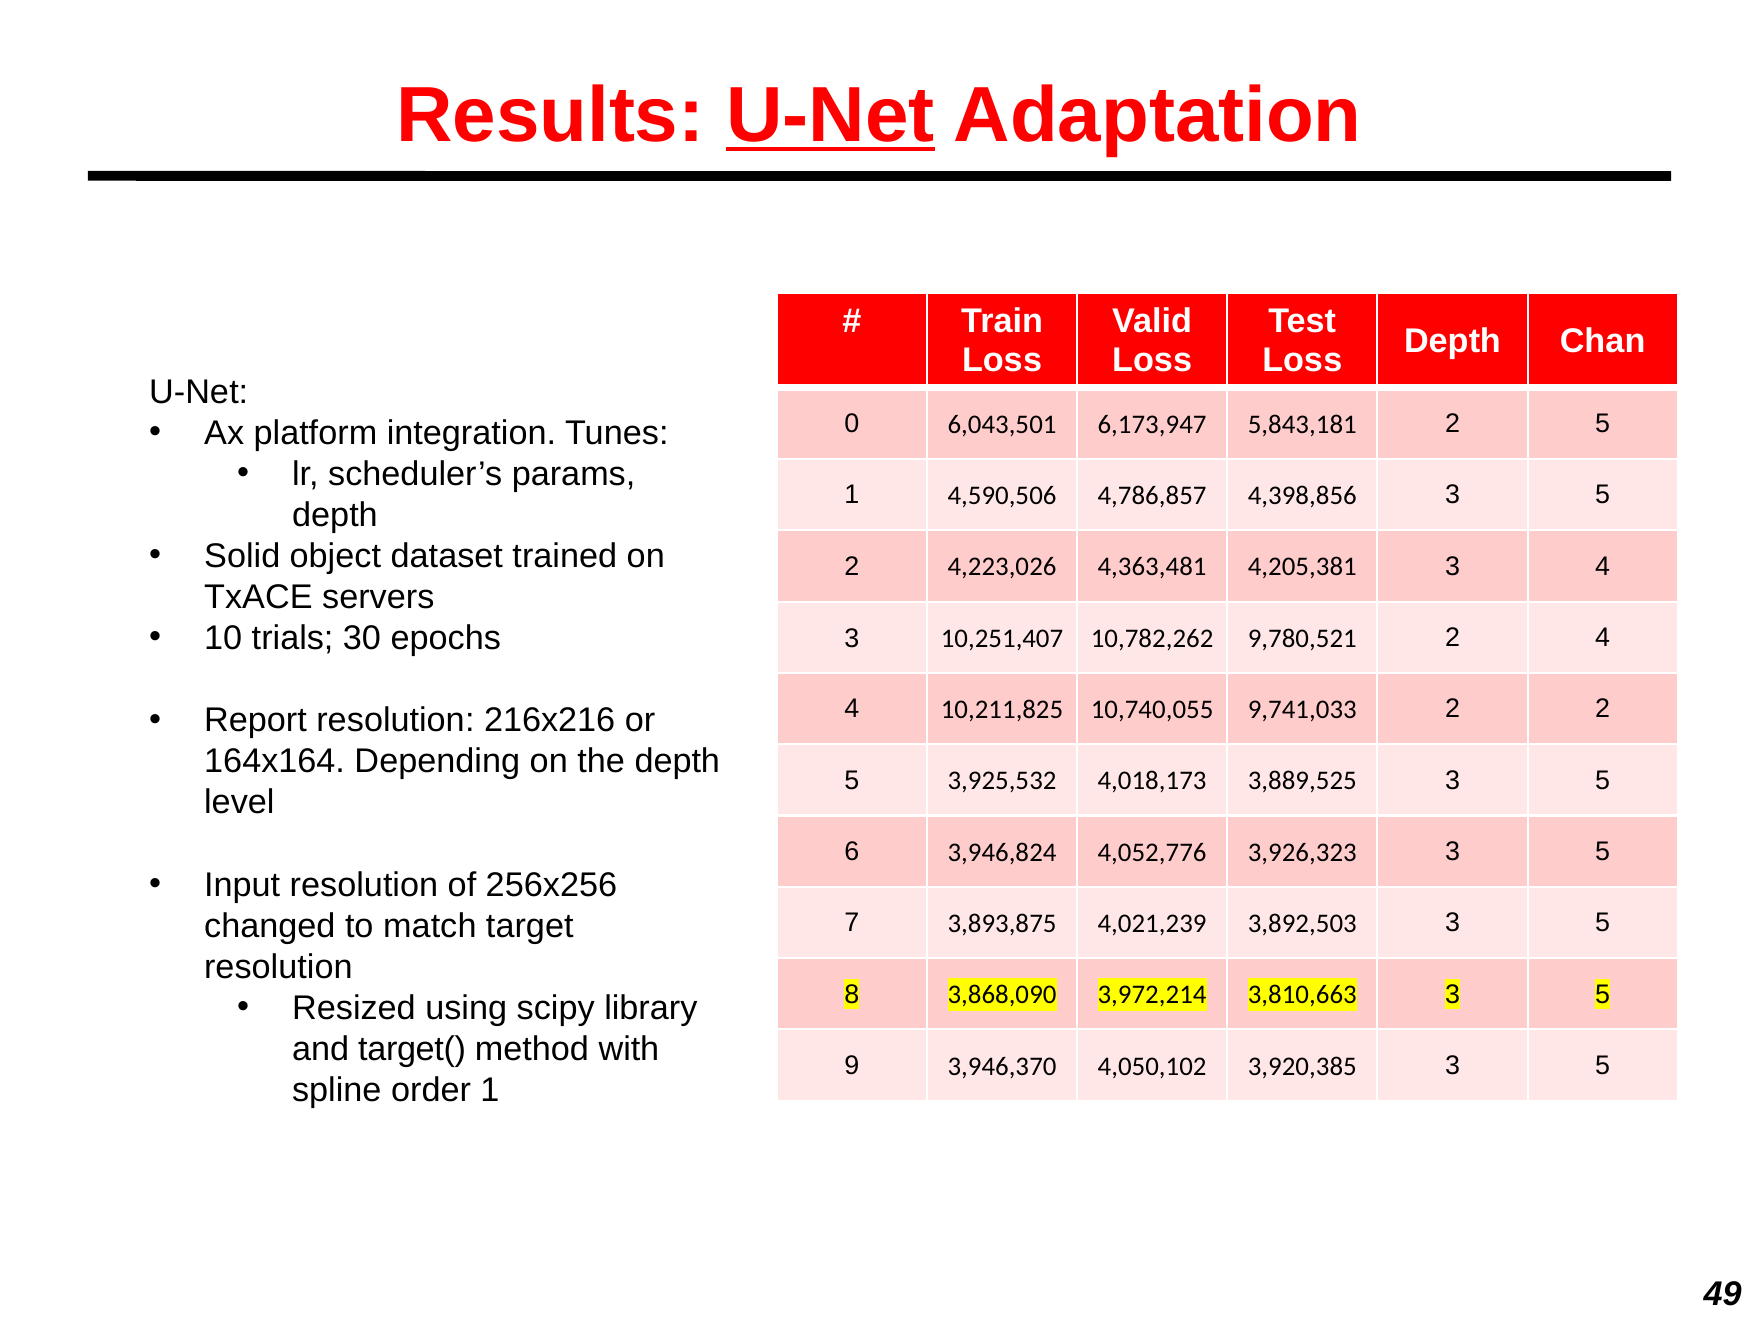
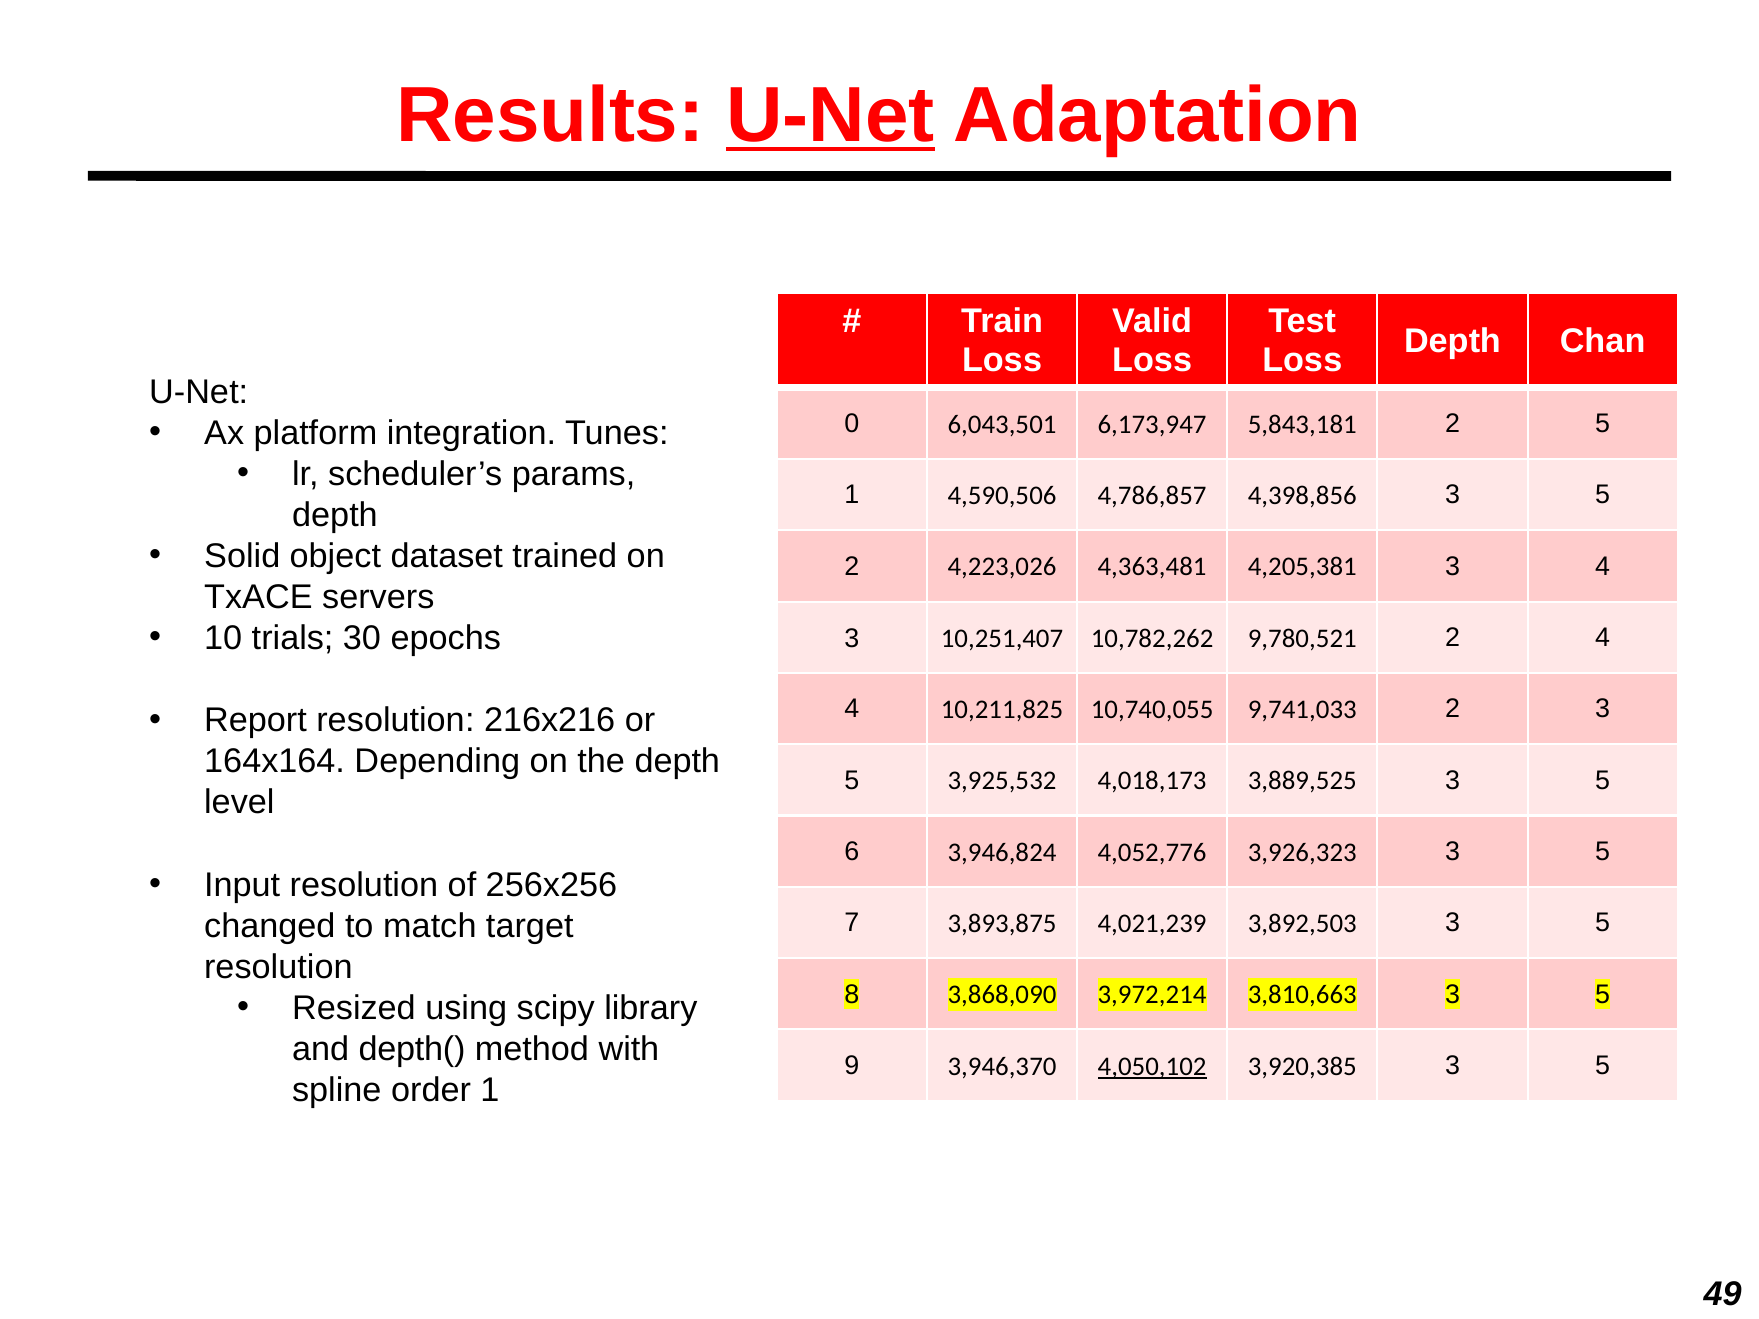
2 2: 2 -> 3
target(: target( -> depth(
4,050,102 underline: none -> present
